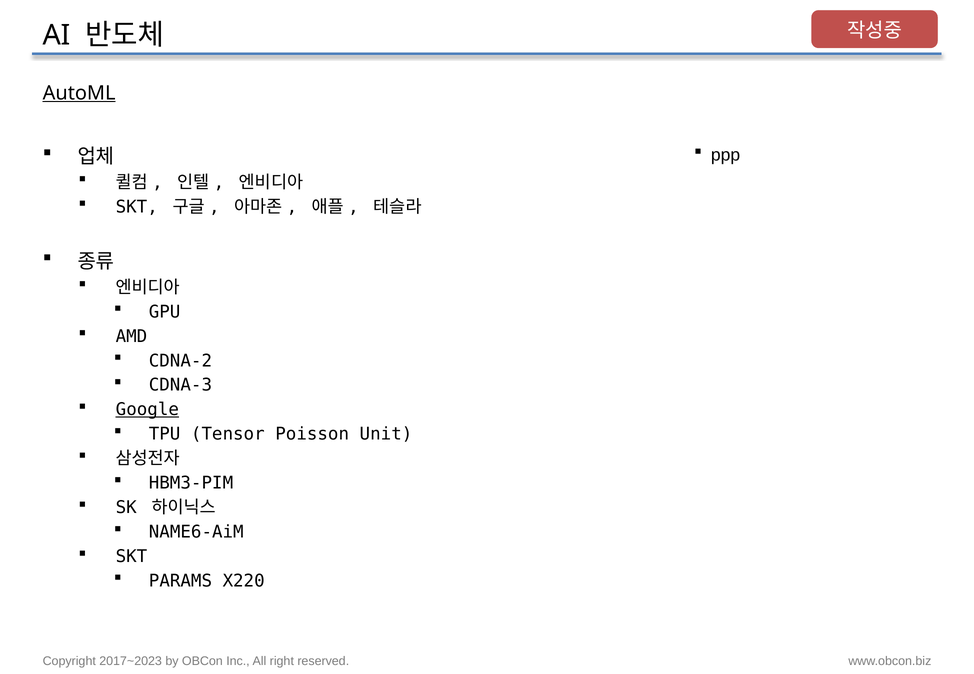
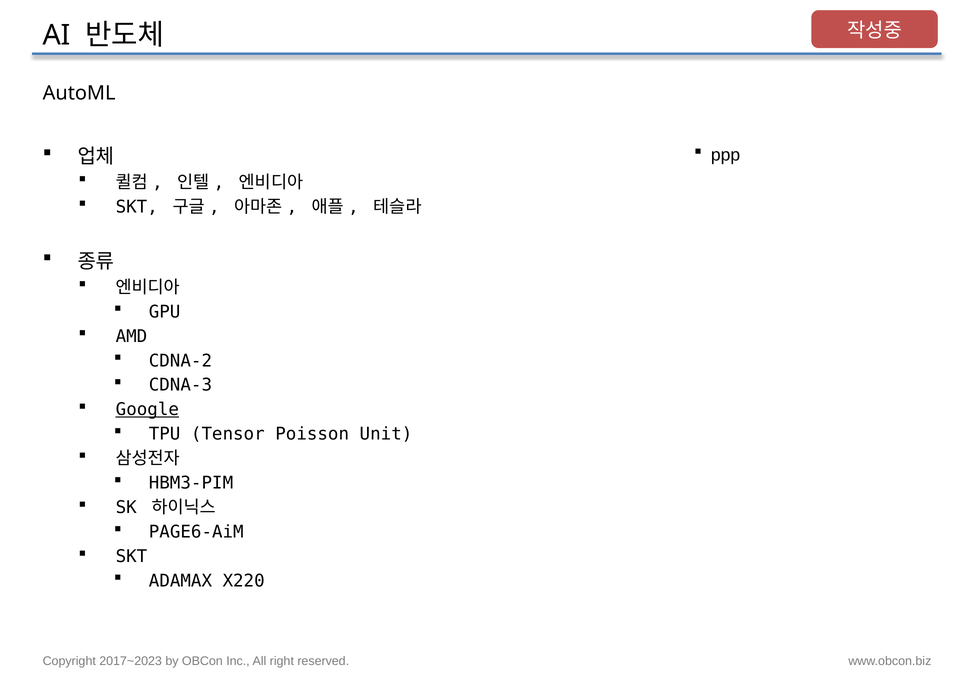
AutoML underline: present -> none
NAME6-AiM: NAME6-AiM -> PAGE6-AiM
PARAMS: PARAMS -> ADAMAX
